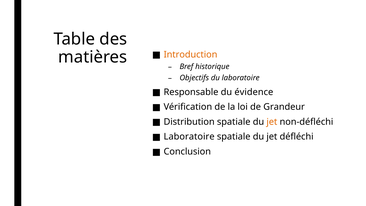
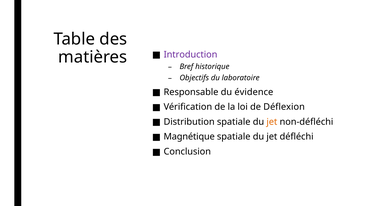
Introduction colour: orange -> purple
Grandeur: Grandeur -> Déflexion
Laboratoire at (189, 137): Laboratoire -> Magnétique
